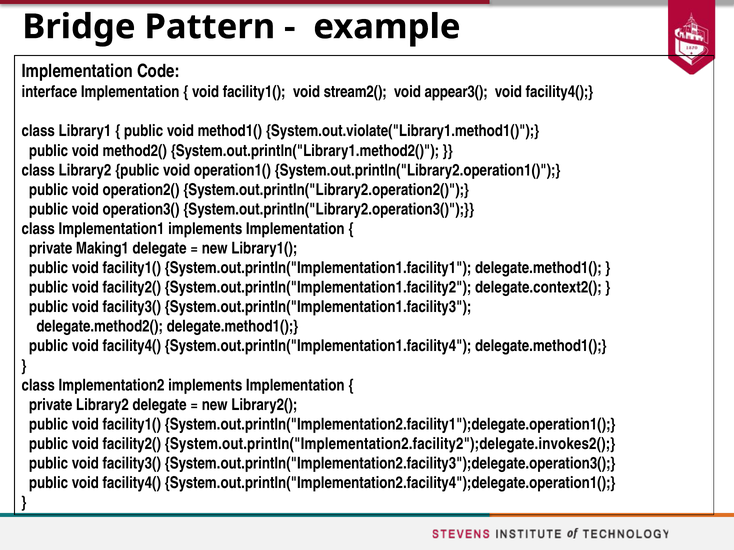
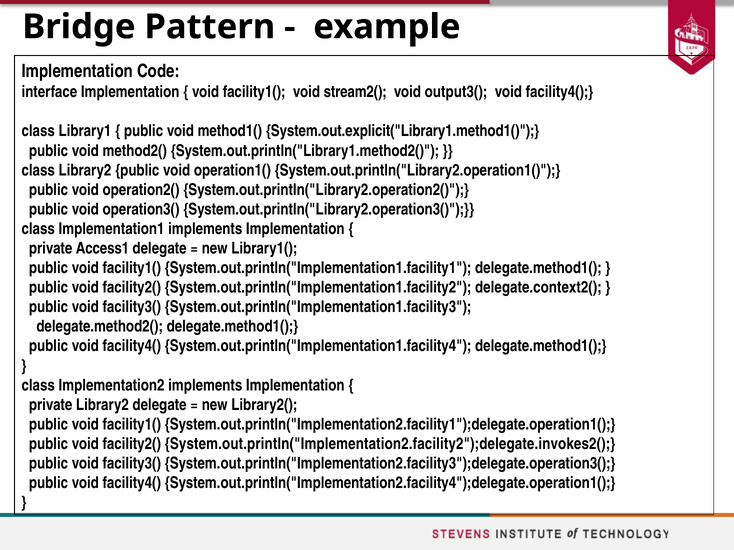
appear3(: appear3( -> output3(
System.out.violate("Library1.method1(: System.out.violate("Library1.method1( -> System.out.explicit("Library1.method1(
Making1: Making1 -> Access1
